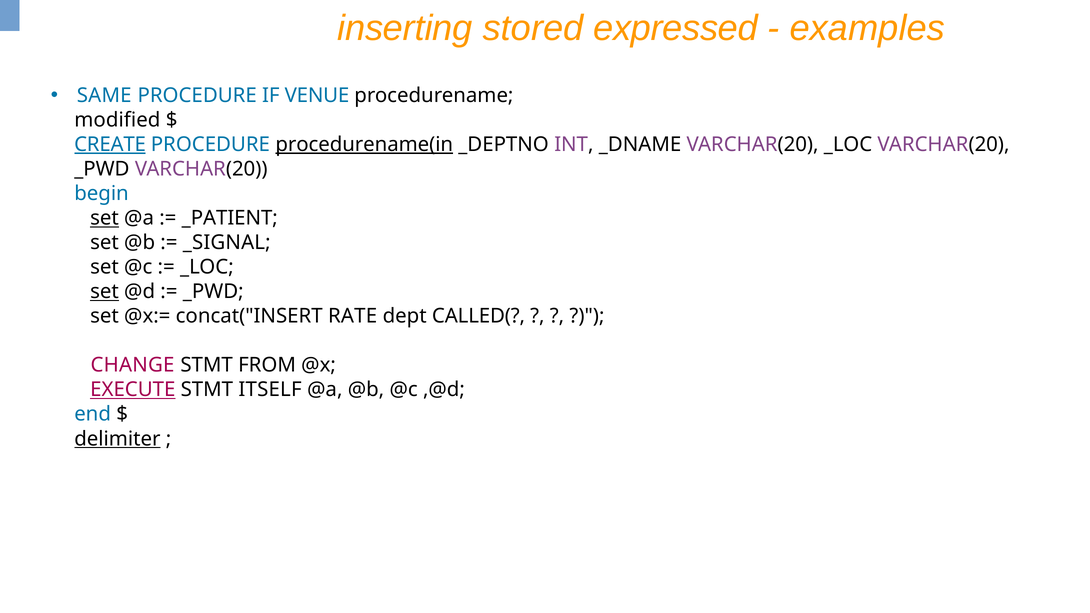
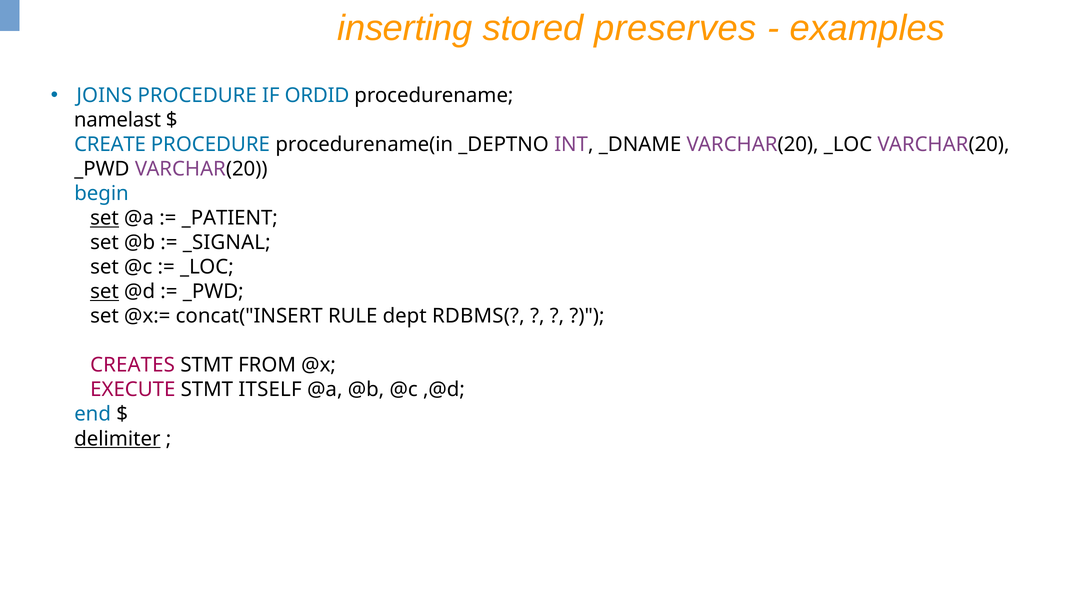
expressed: expressed -> preserves
SAME: SAME -> JOINS
VENUE: VENUE -> ORDID
modified: modified -> namelast
CREATE underline: present -> none
procedurename(in underline: present -> none
RATE: RATE -> RULE
CALLED(: CALLED( -> RDBMS(
CHANGE: CHANGE -> CREATES
EXECUTE underline: present -> none
